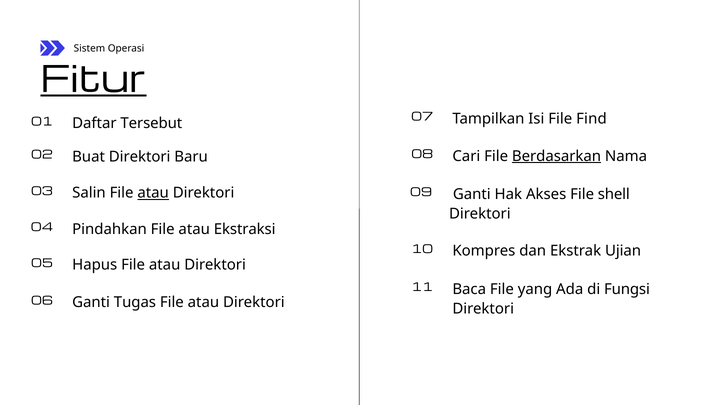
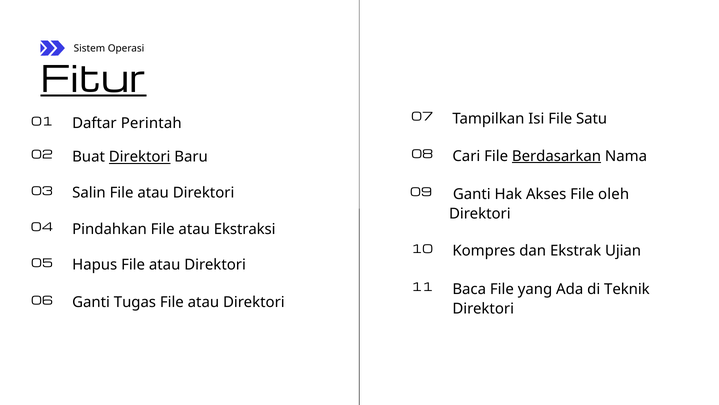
Find: Find -> Satu
Tersebut: Tersebut -> Perintah
Direktori at (140, 157) underline: none -> present
atau at (153, 193) underline: present -> none
shell: shell -> oleh
Fungsi: Fungsi -> Teknik
